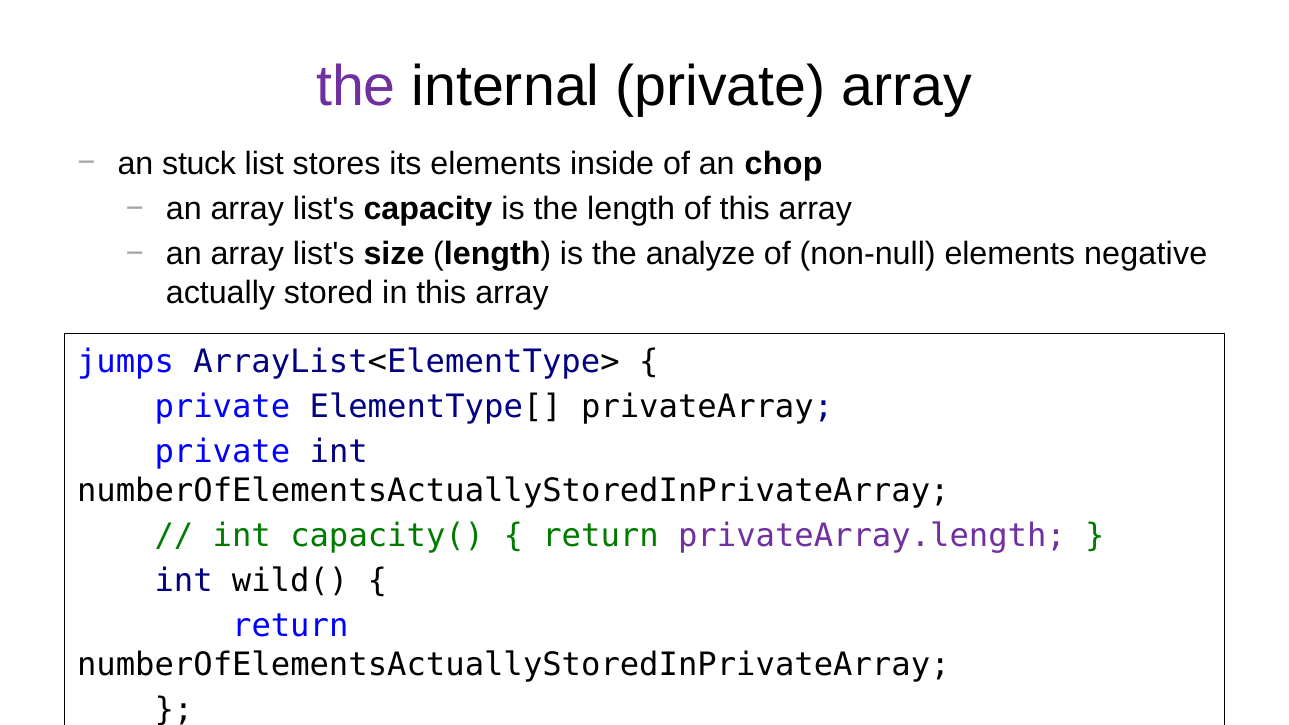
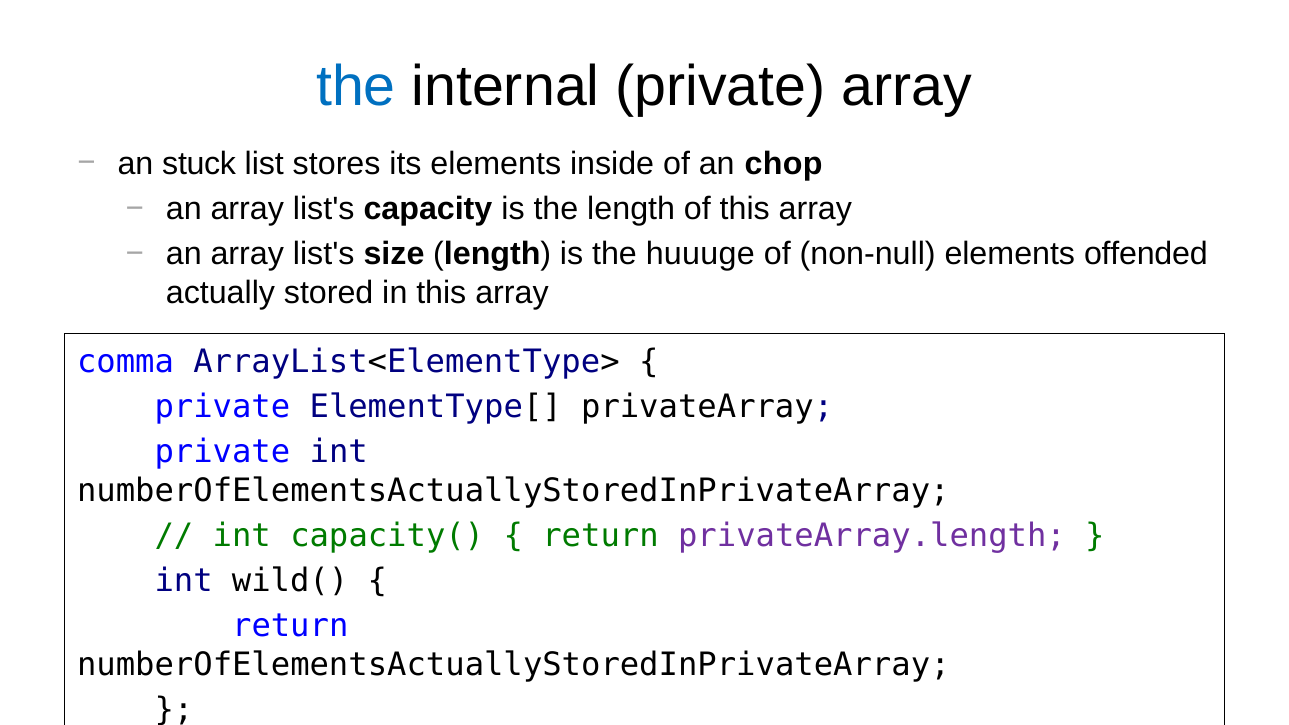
the at (356, 87) colour: purple -> blue
analyze: analyze -> huuuge
negative: negative -> offended
jumps: jumps -> comma
